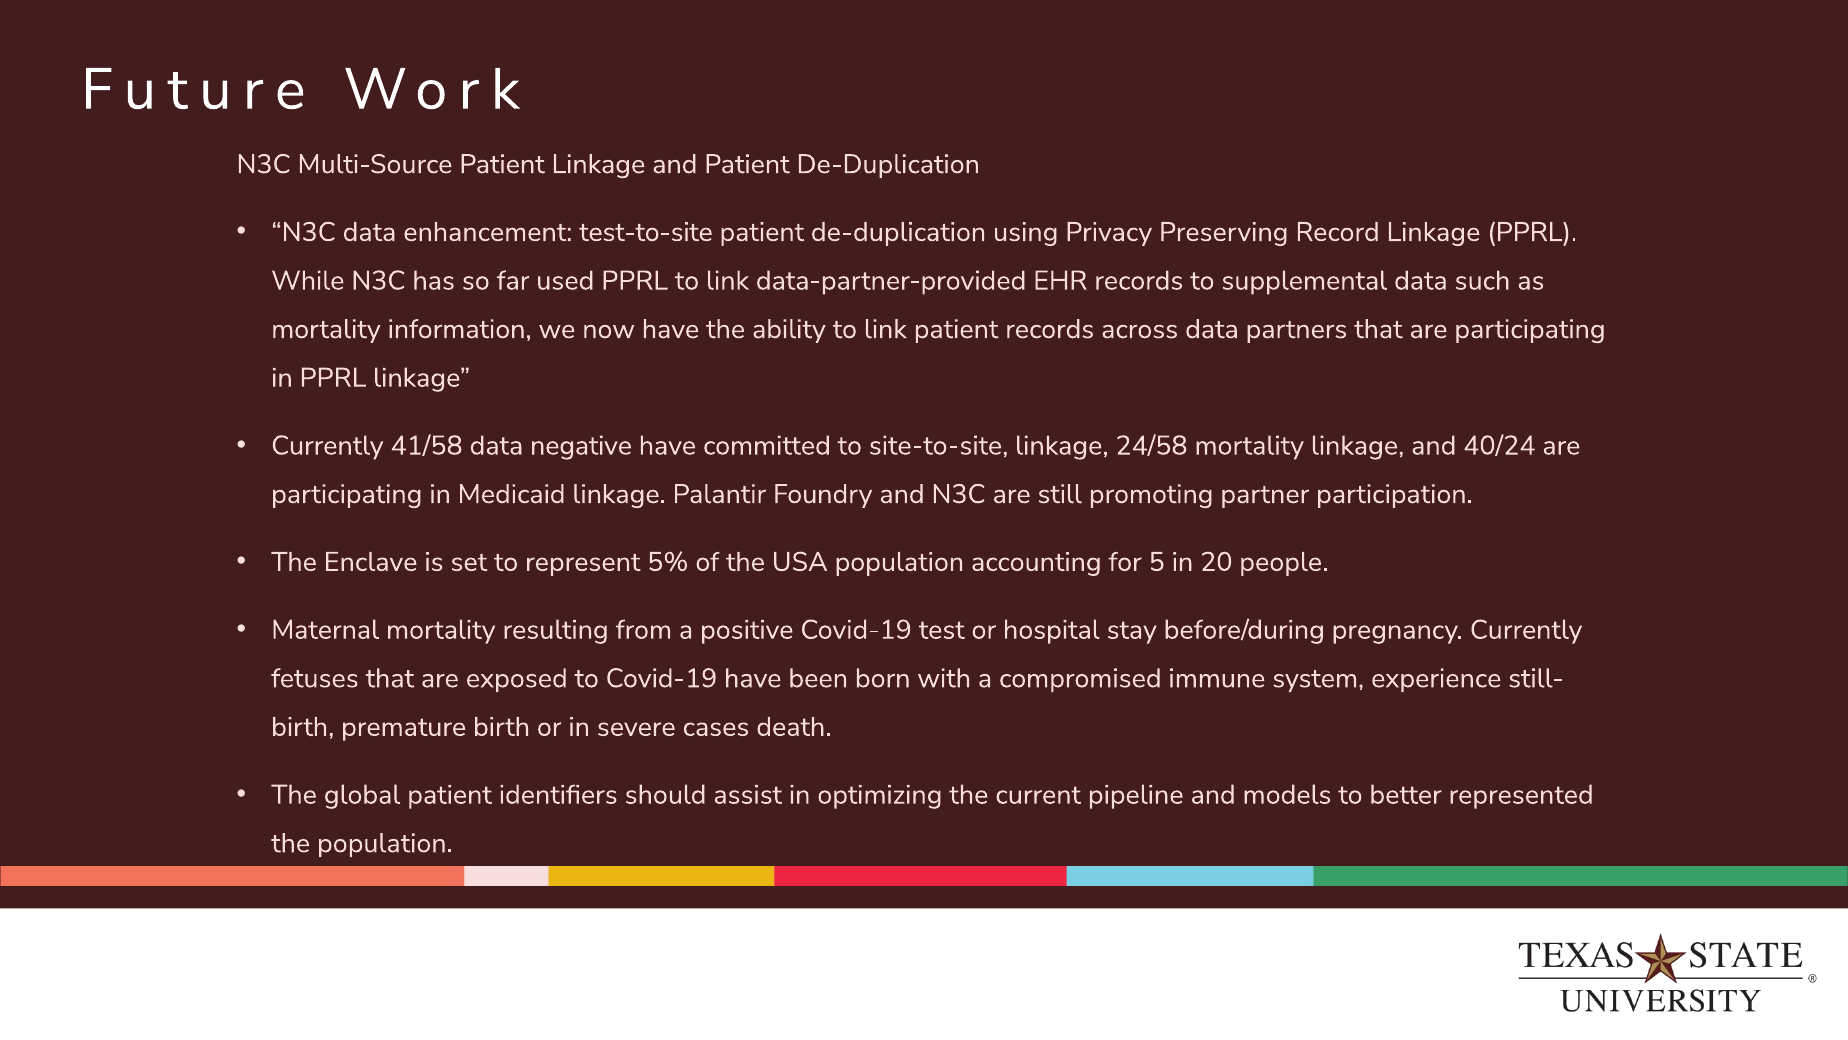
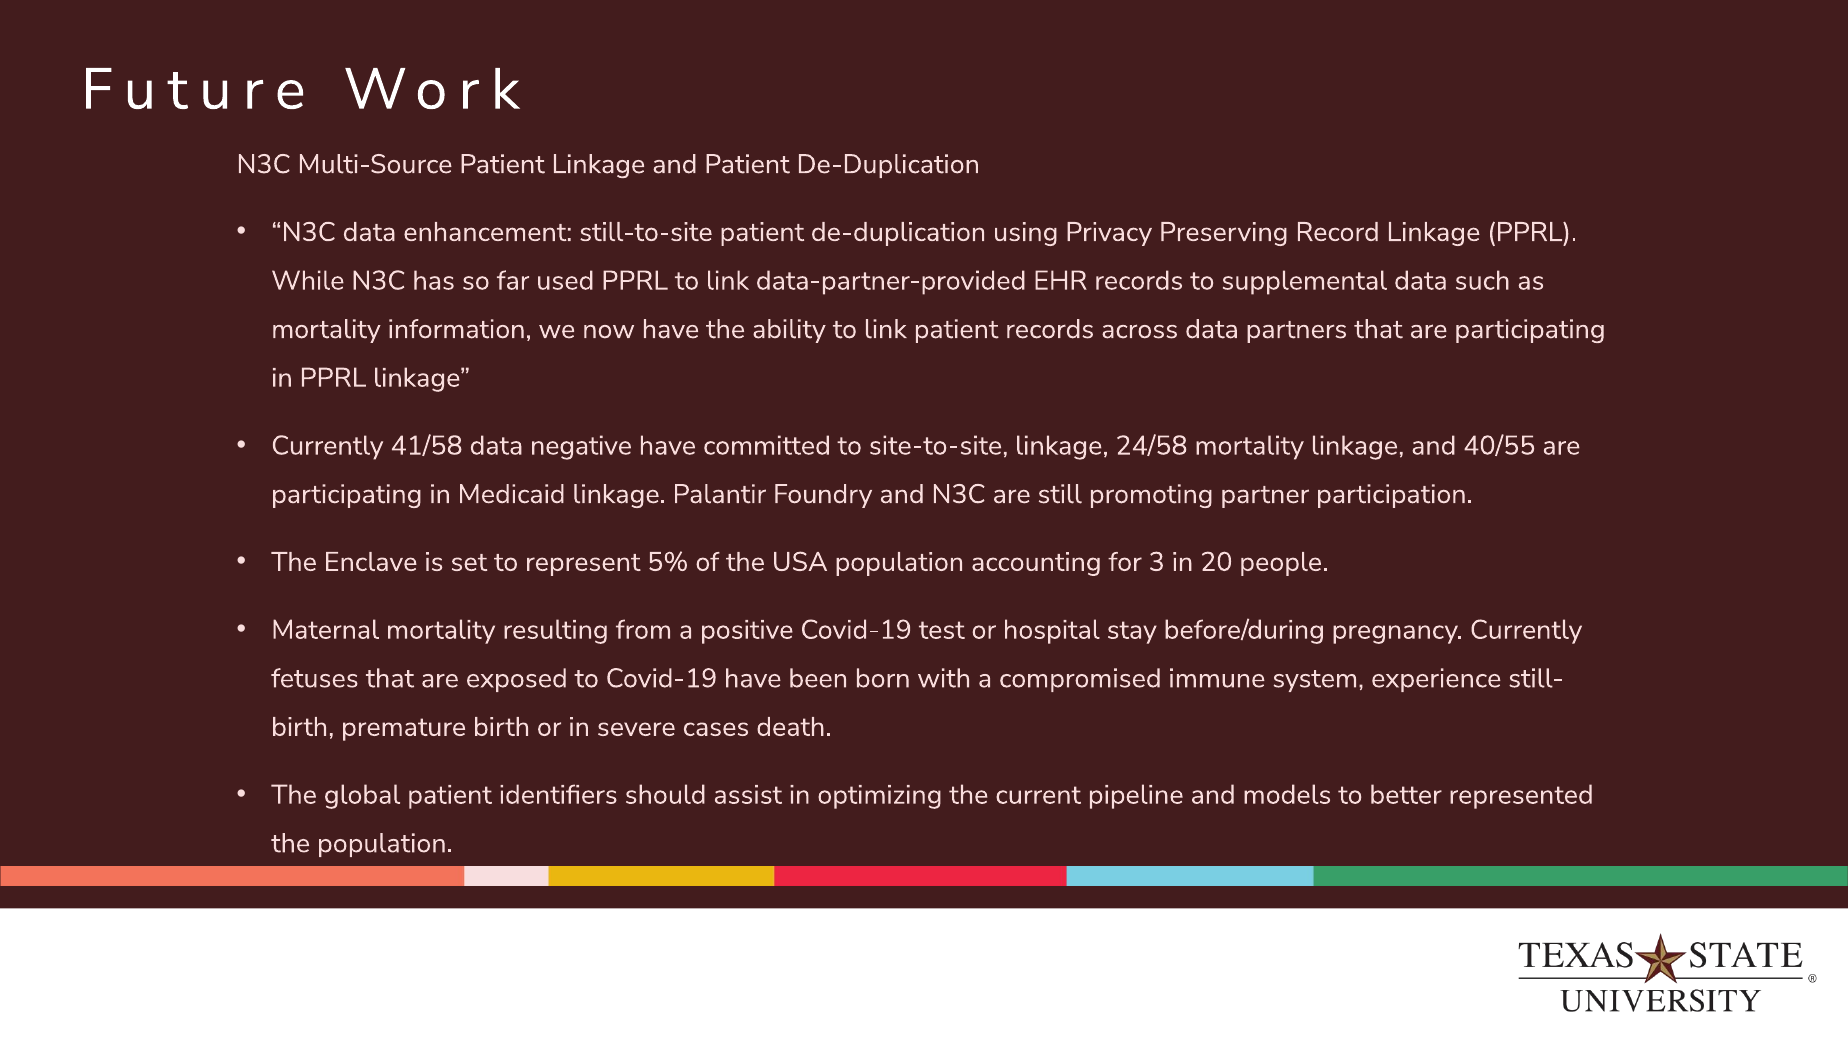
test-to-site: test-to-site -> still-to-site
40/24: 40/24 -> 40/55
5: 5 -> 3
